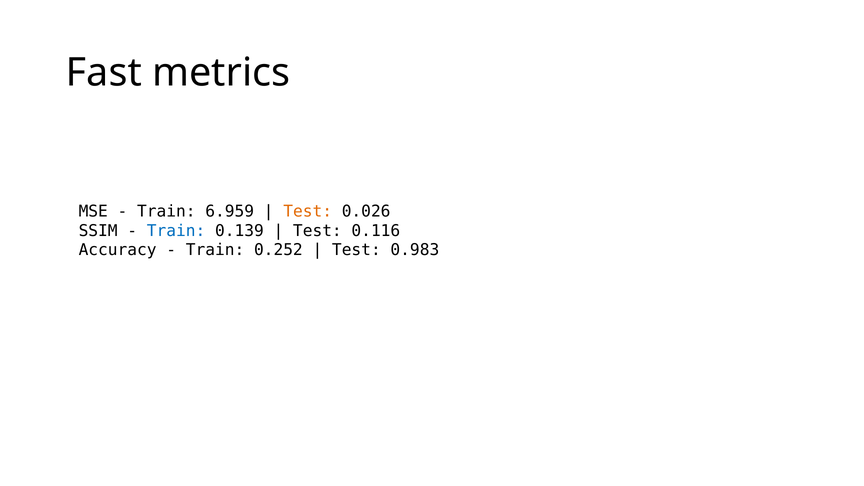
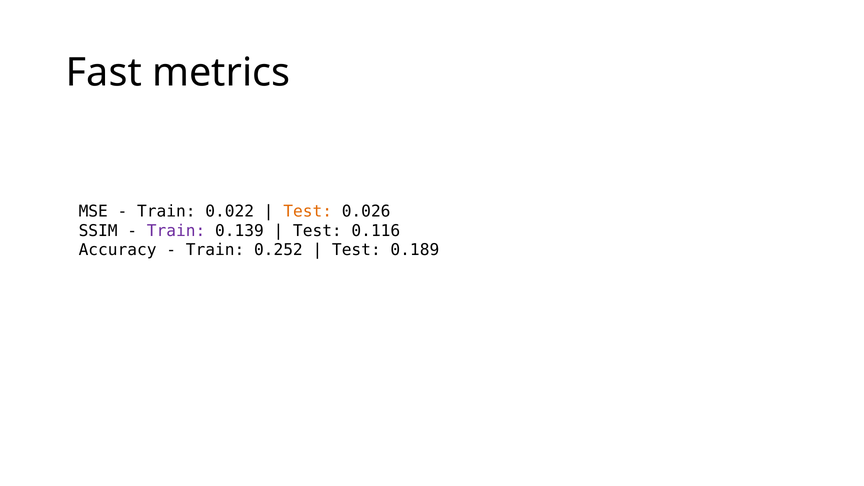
6.959: 6.959 -> 0.022
Train at (176, 231) colour: blue -> purple
0.983: 0.983 -> 0.189
